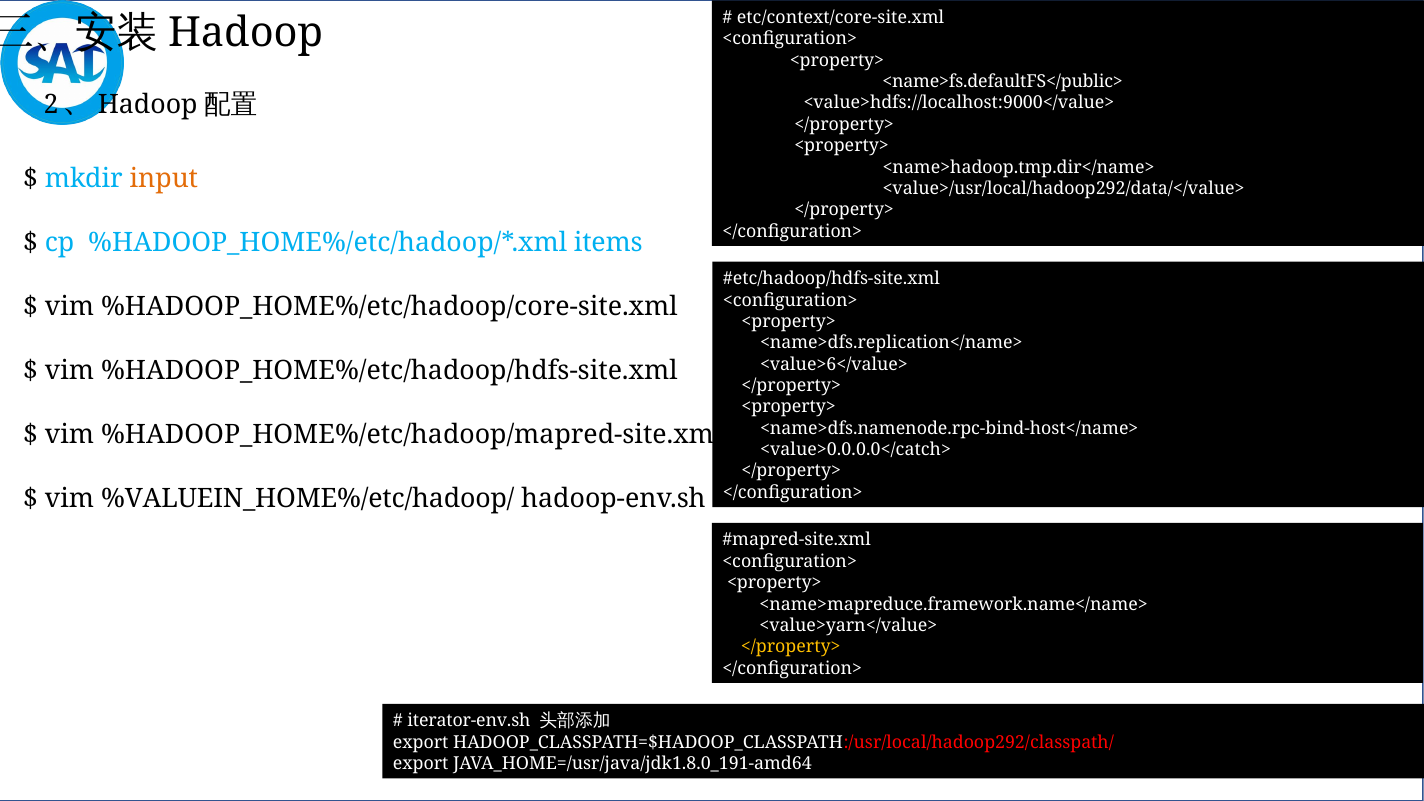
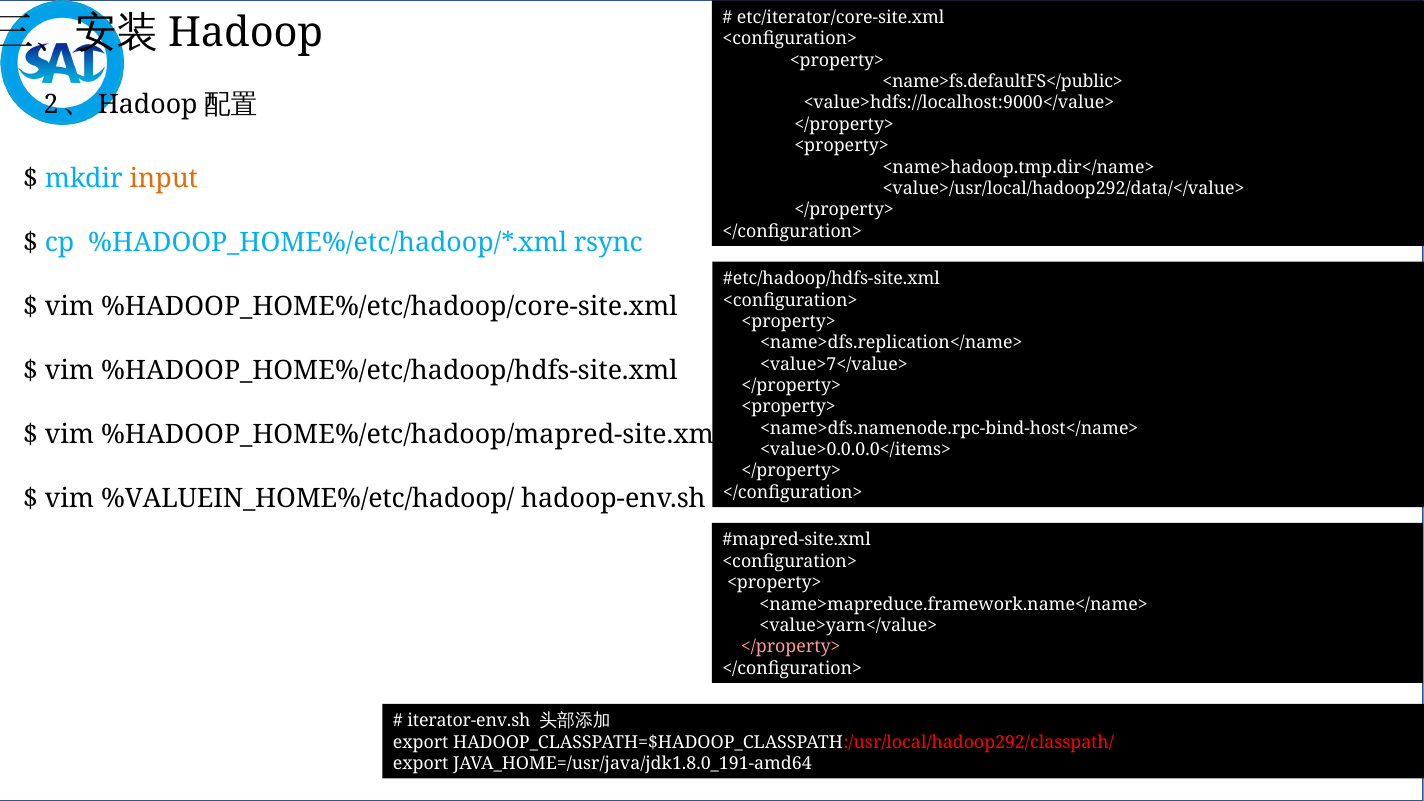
etc/context/core-site.xml: etc/context/core-site.xml -> etc/iterator/core-site.xml
items: items -> rsync
<value>6</value>: <value>6</value> -> <value>7</value>
<value>0.0.0.0</catch>: <value>0.0.0.0</catch> -> <value>0.0.0.0</items>
</property> at (791, 647) colour: yellow -> pink
